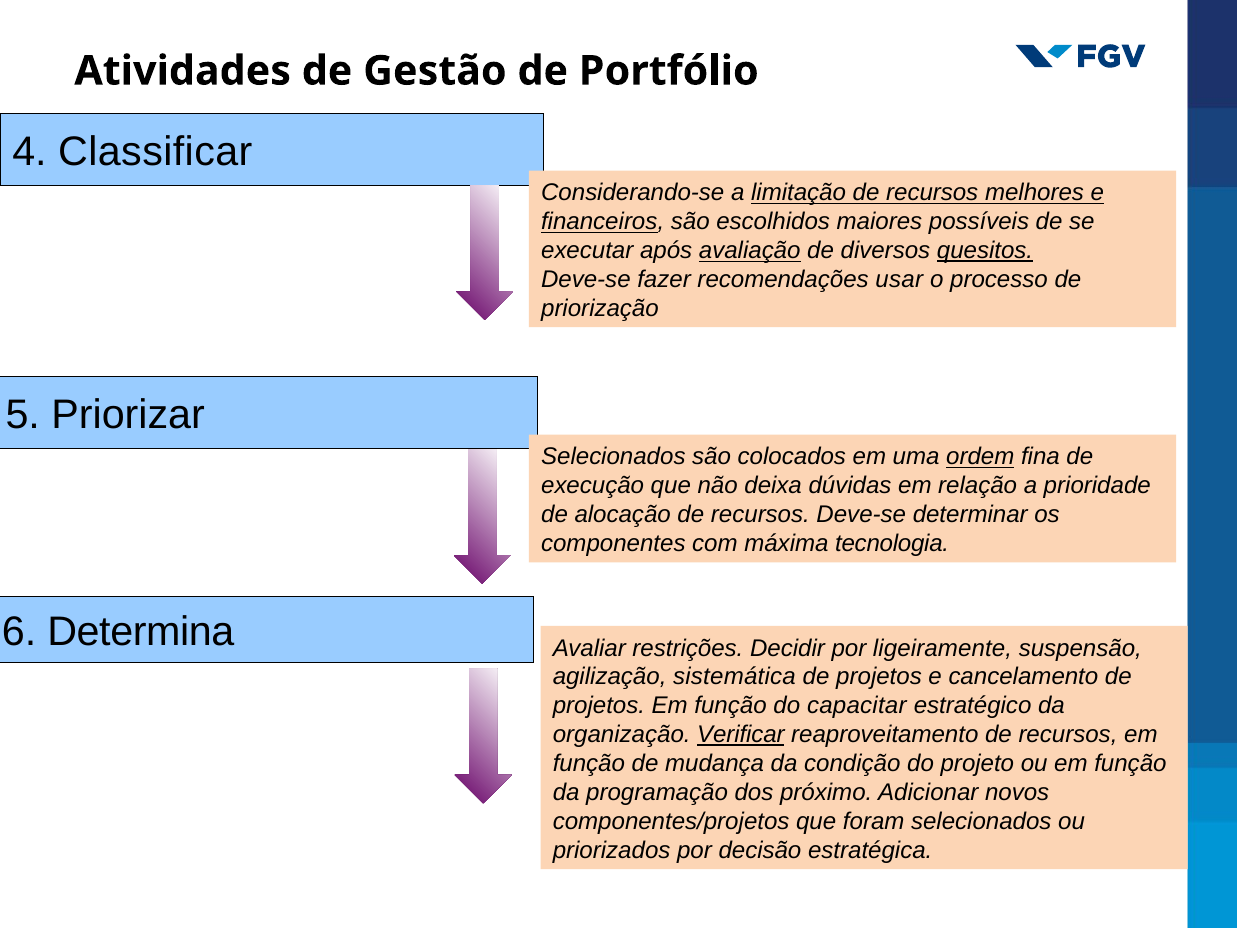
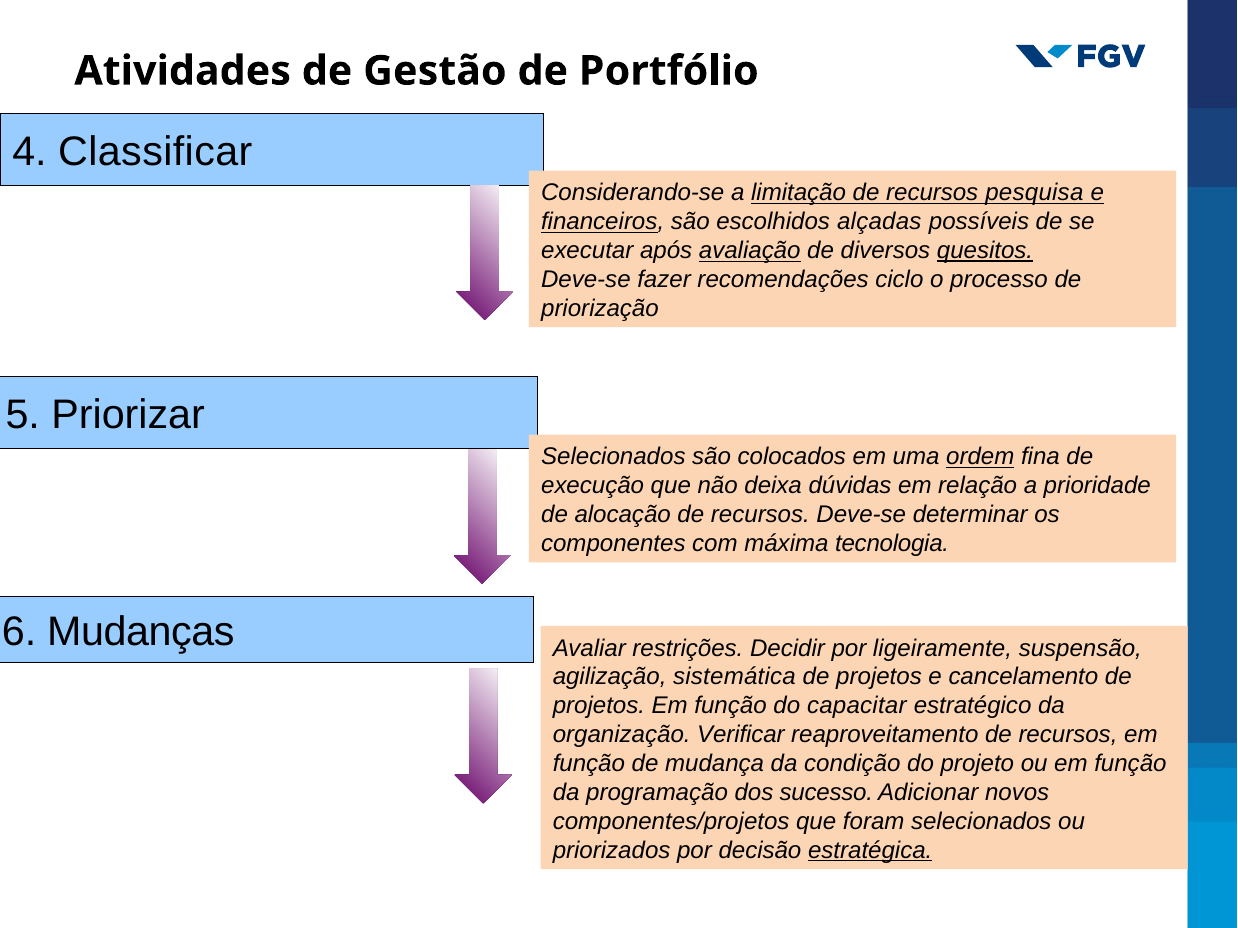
melhores: melhores -> pesquisa
maiores: maiores -> alçadas
usar: usar -> ciclo
Determina: Determina -> Mudanças
Verificar underline: present -> none
próximo: próximo -> sucesso
estratégica underline: none -> present
